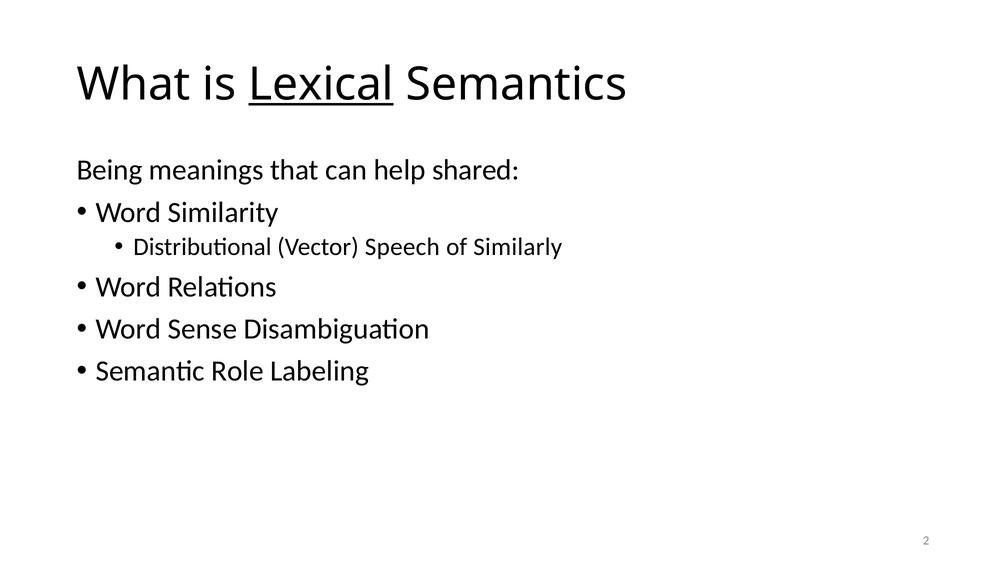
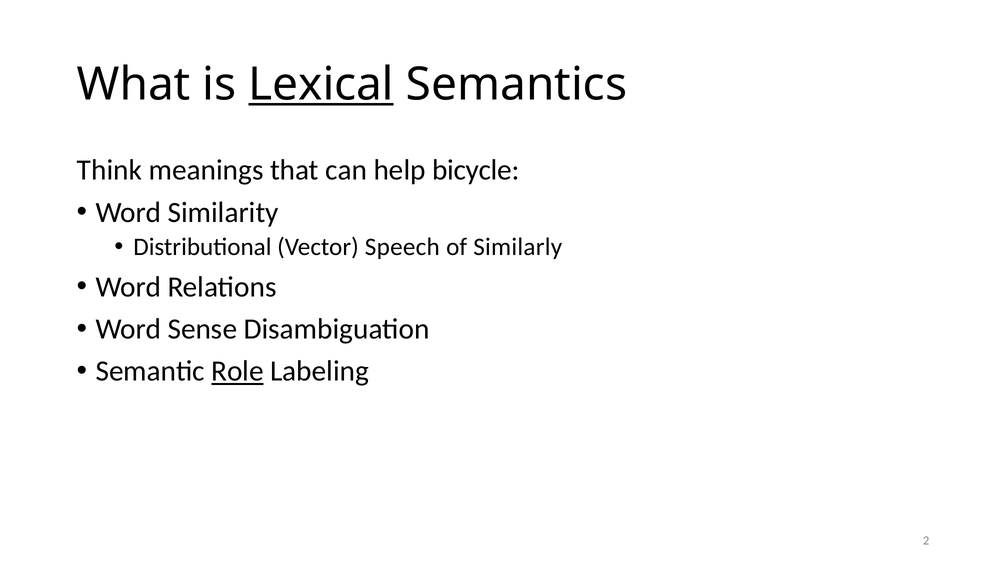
Being: Being -> Think
shared: shared -> bicycle
Role underline: none -> present
